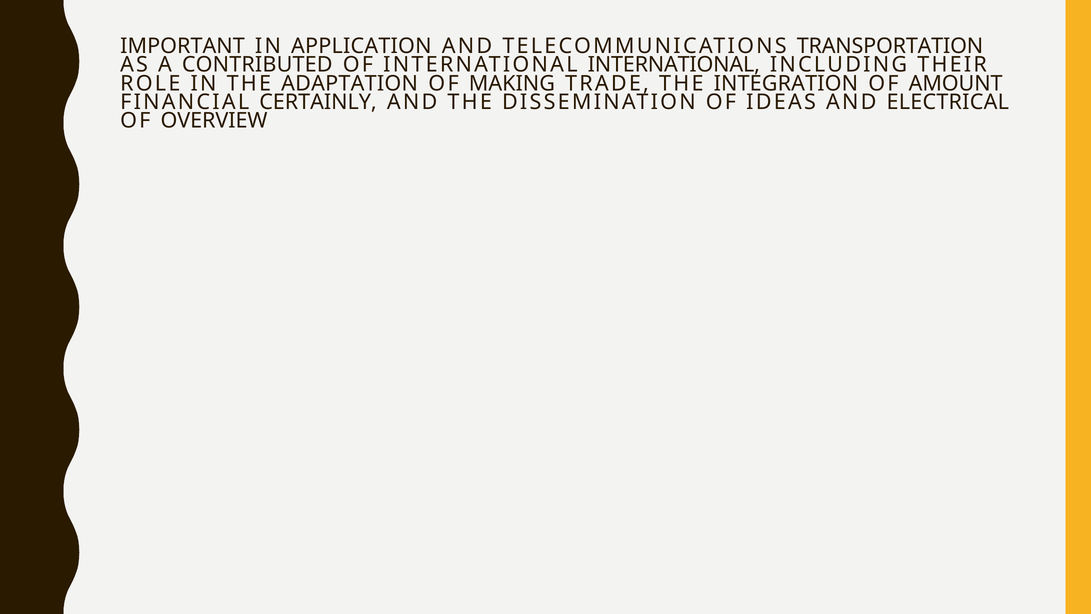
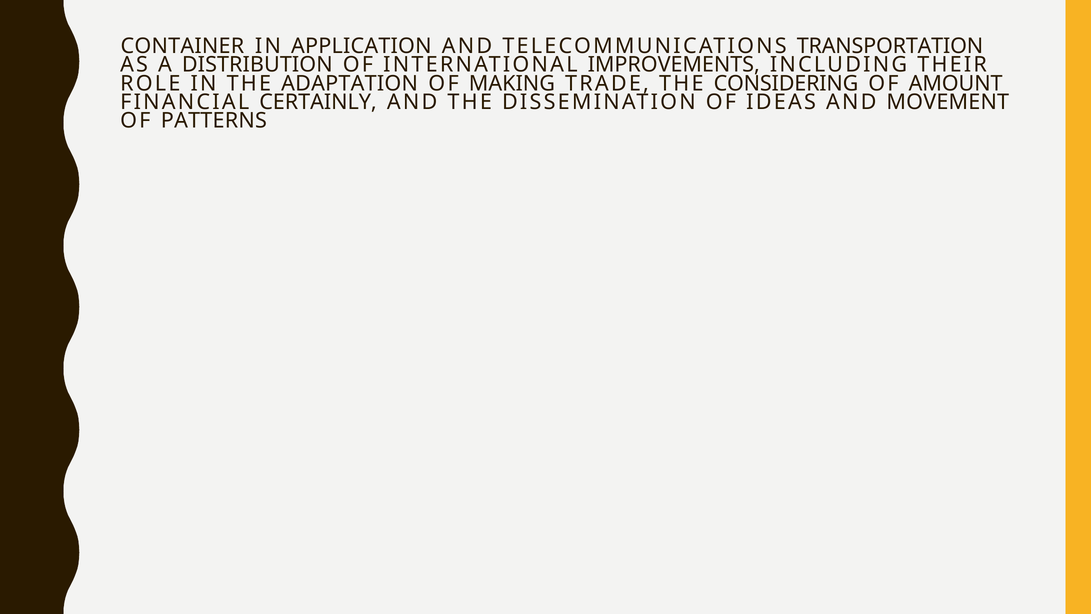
IMPORTANT: IMPORTANT -> CONTAINER
CONTRIBUTED: CONTRIBUTED -> DISTRIBUTION
INTERNATIONAL INTERNATIONAL: INTERNATIONAL -> IMPROVEMENTS
INTEGRATION: INTEGRATION -> CONSIDERING
ELECTRICAL: ELECTRICAL -> MOVEMENT
OVERVIEW: OVERVIEW -> PATTERNS
